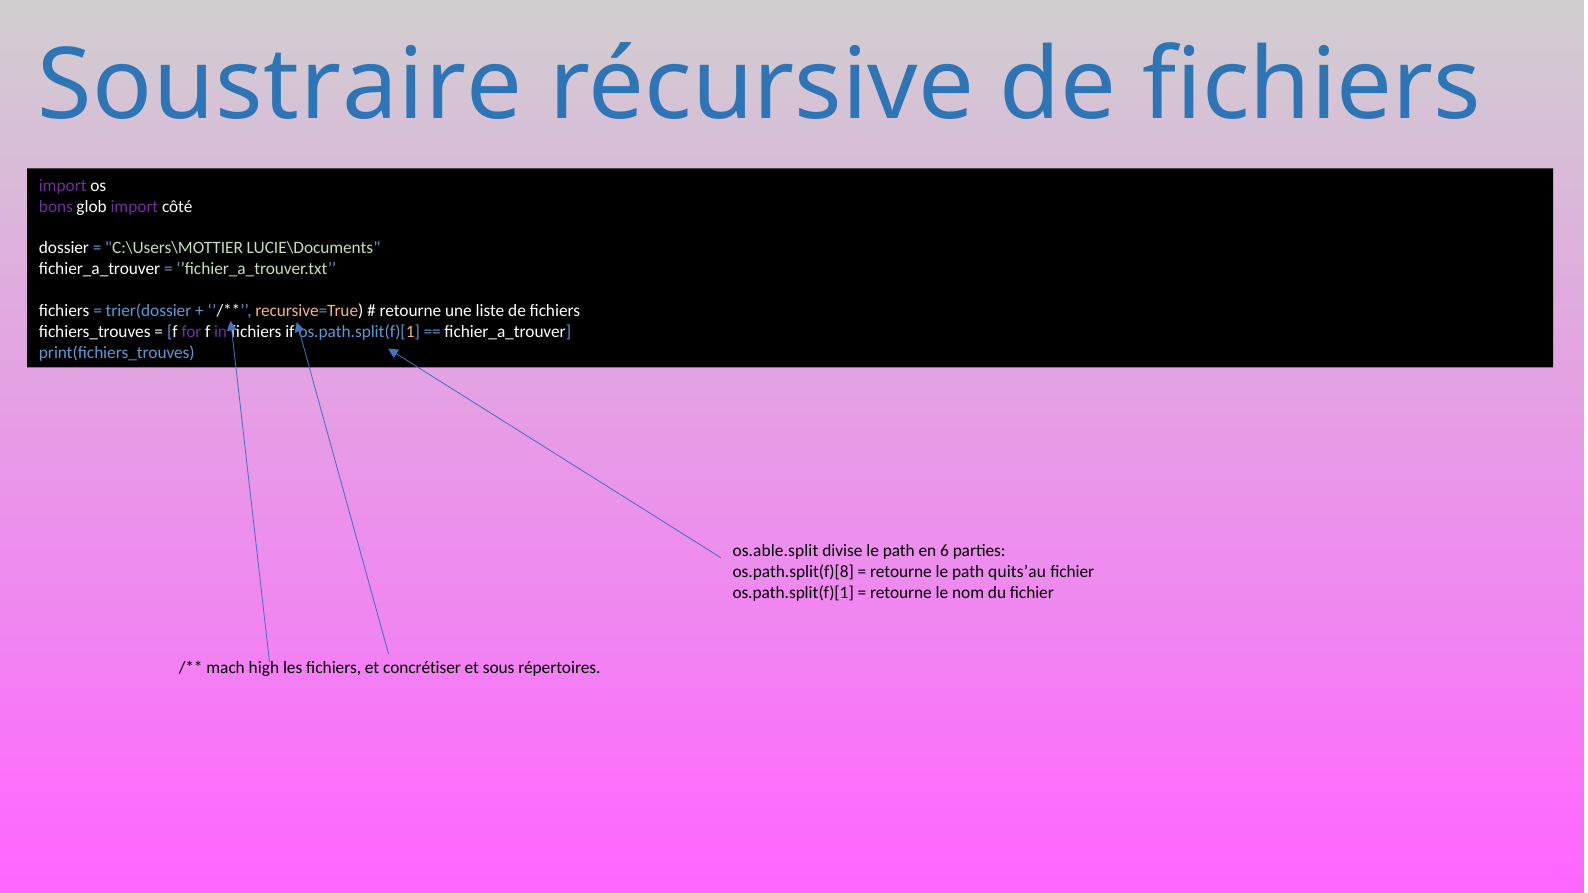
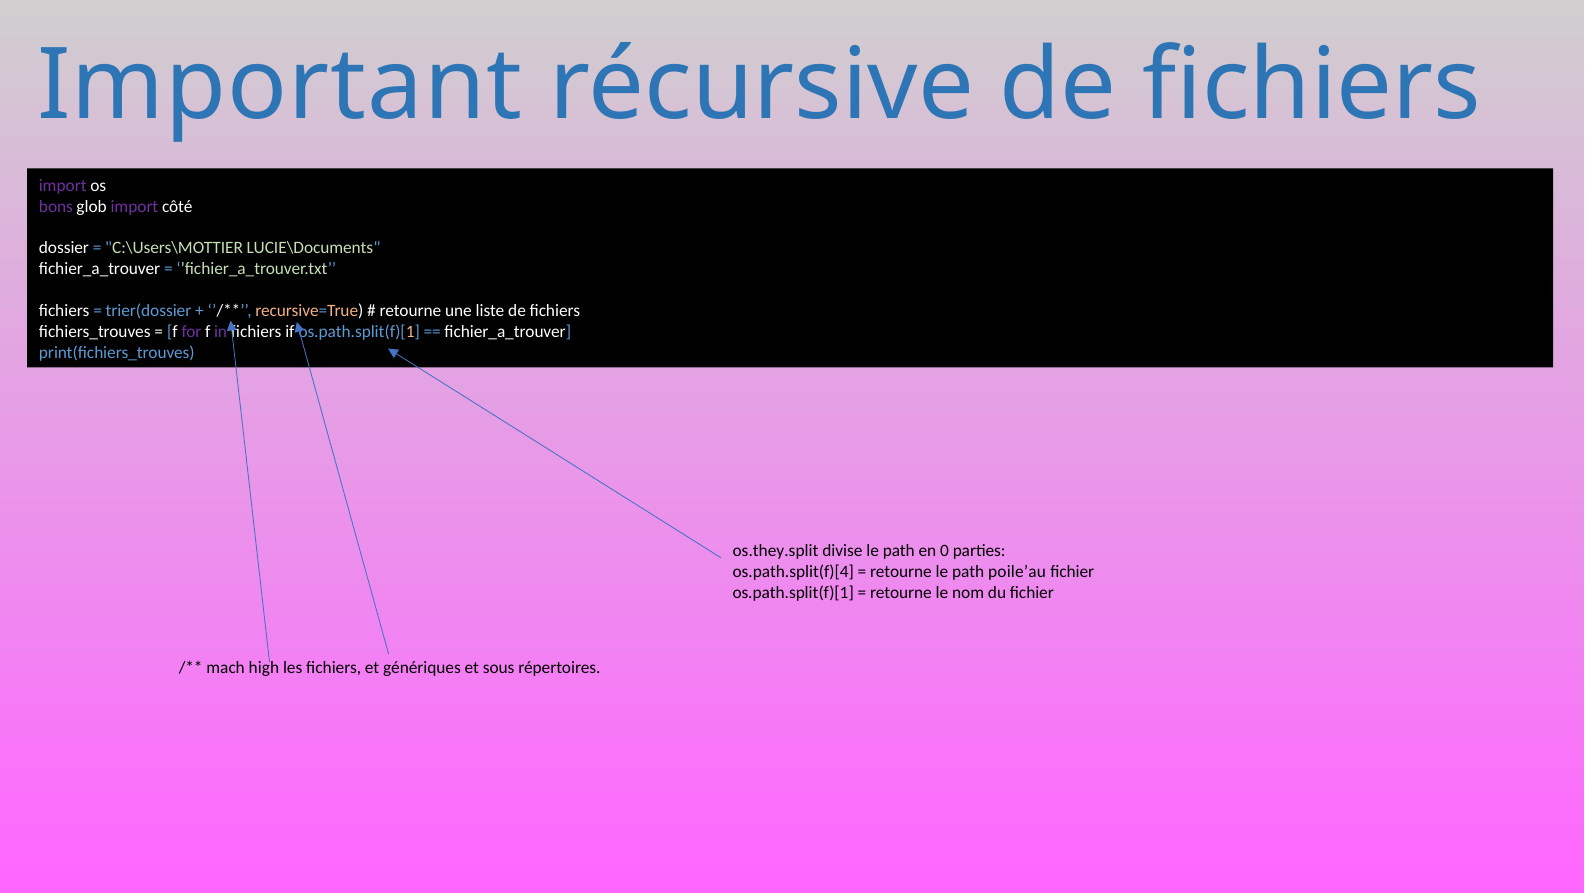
Soustraire: Soustraire -> Important
os.able.split: os.able.split -> os.they.split
6: 6 -> 0
os.path.split(f)[8: os.path.split(f)[8 -> os.path.split(f)[4
quits’au: quits’au -> poile’au
concrétiser: concrétiser -> génériques
